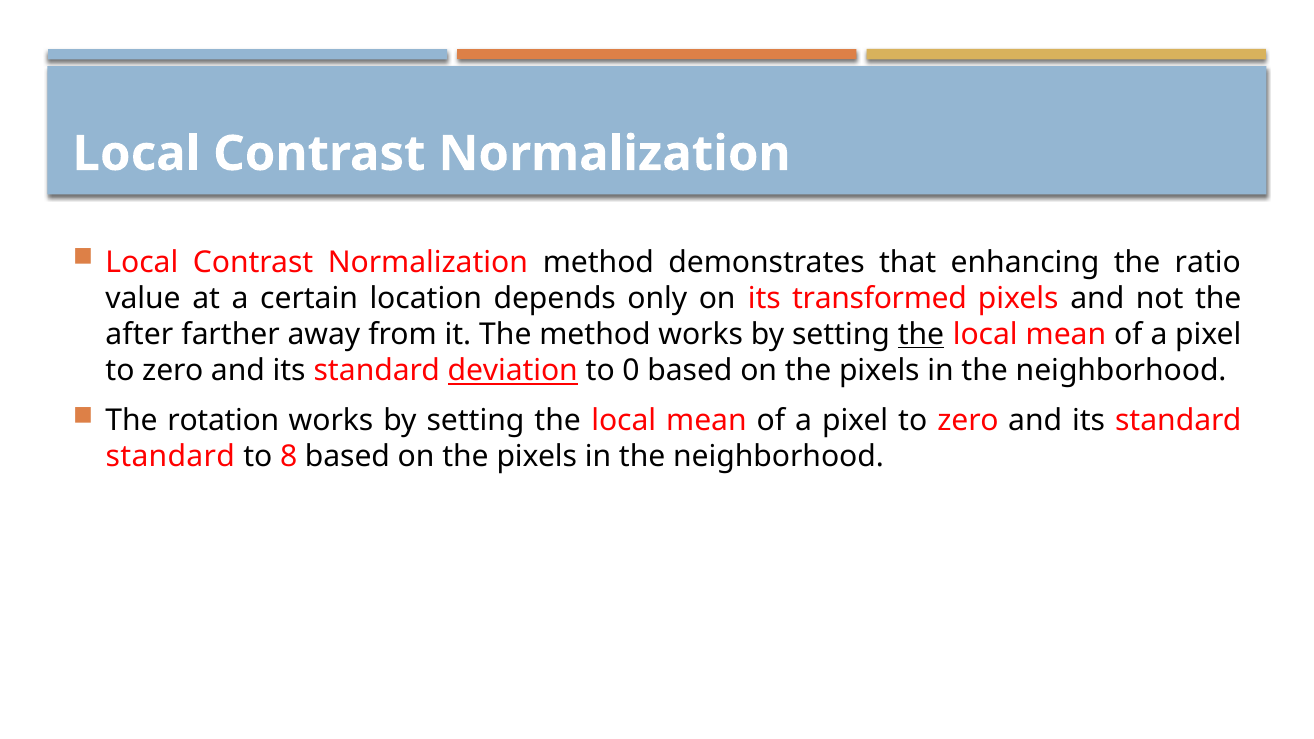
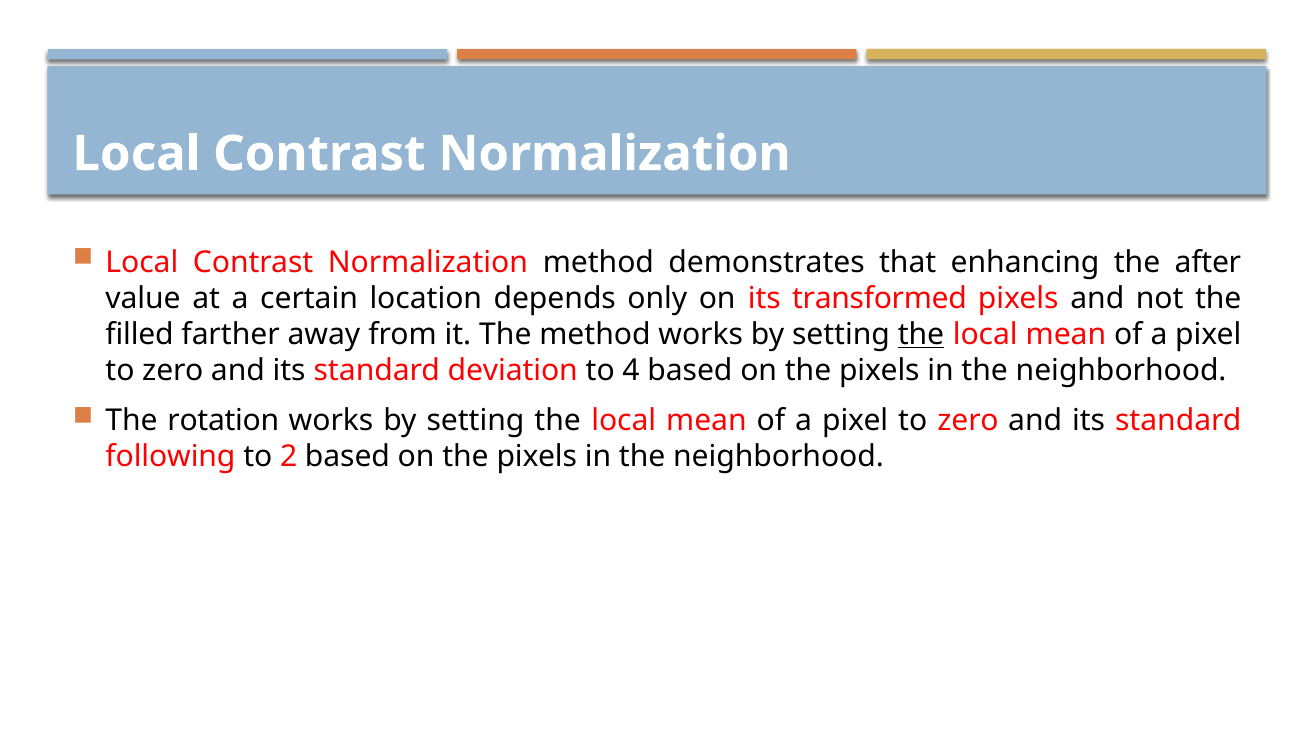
ratio: ratio -> after
after: after -> filled
deviation underline: present -> none
0: 0 -> 4
standard at (170, 457): standard -> following
8: 8 -> 2
